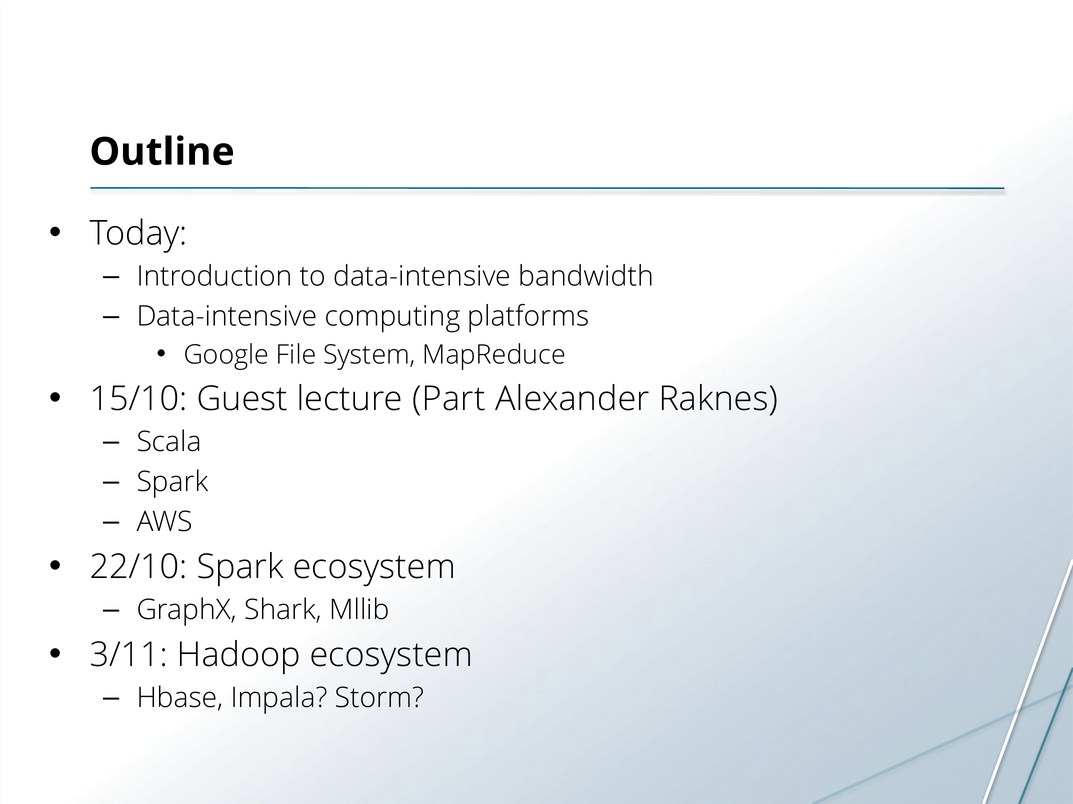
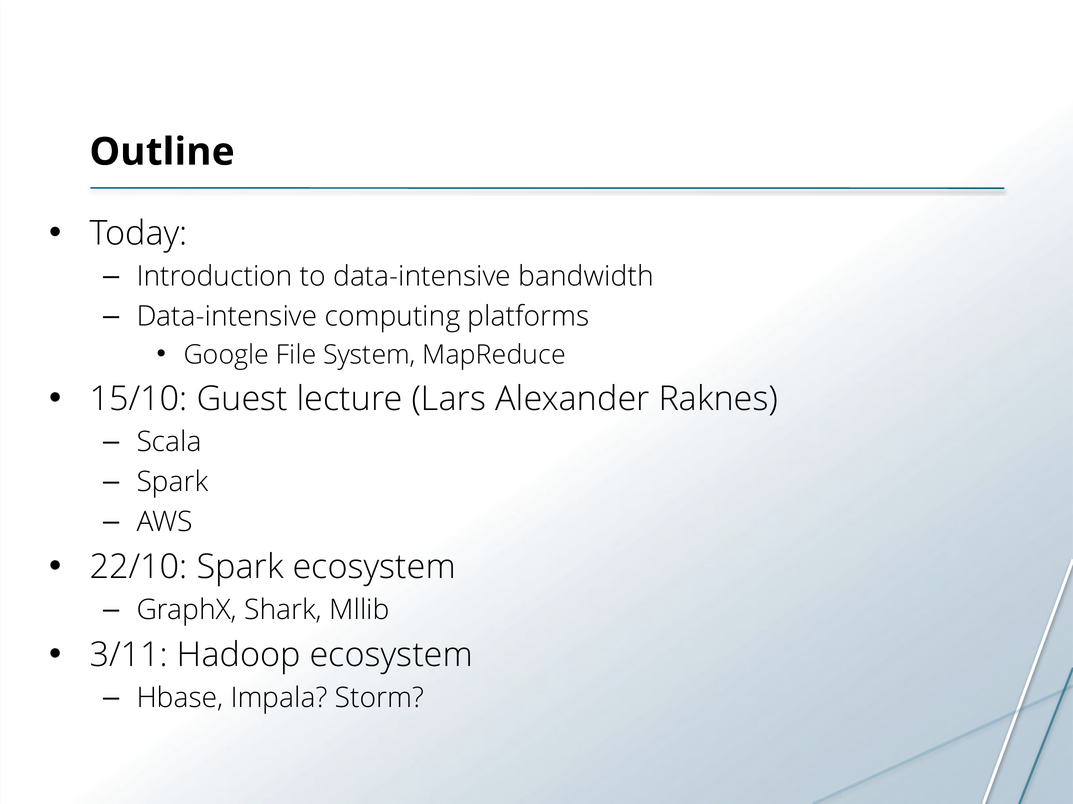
Part: Part -> Lars
